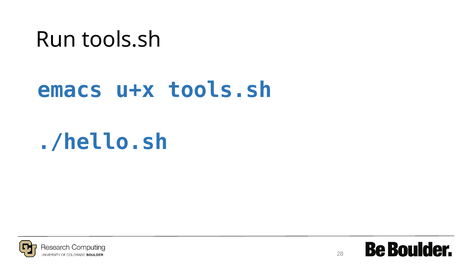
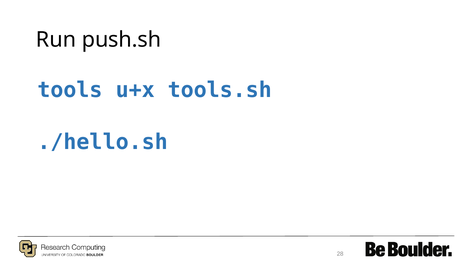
Run tools.sh: tools.sh -> push.sh
emacs: emacs -> tools
